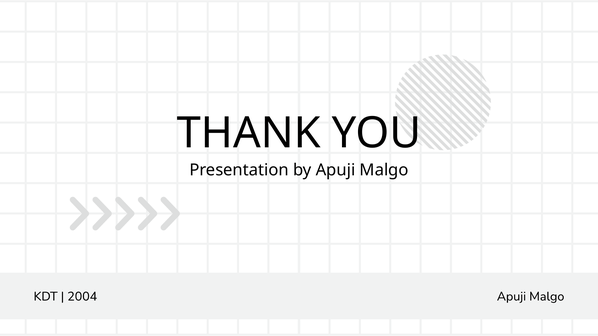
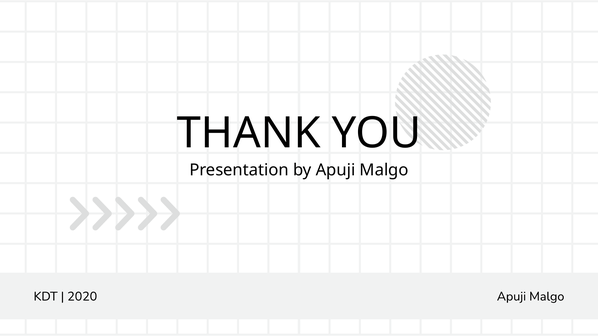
2004: 2004 -> 2020
